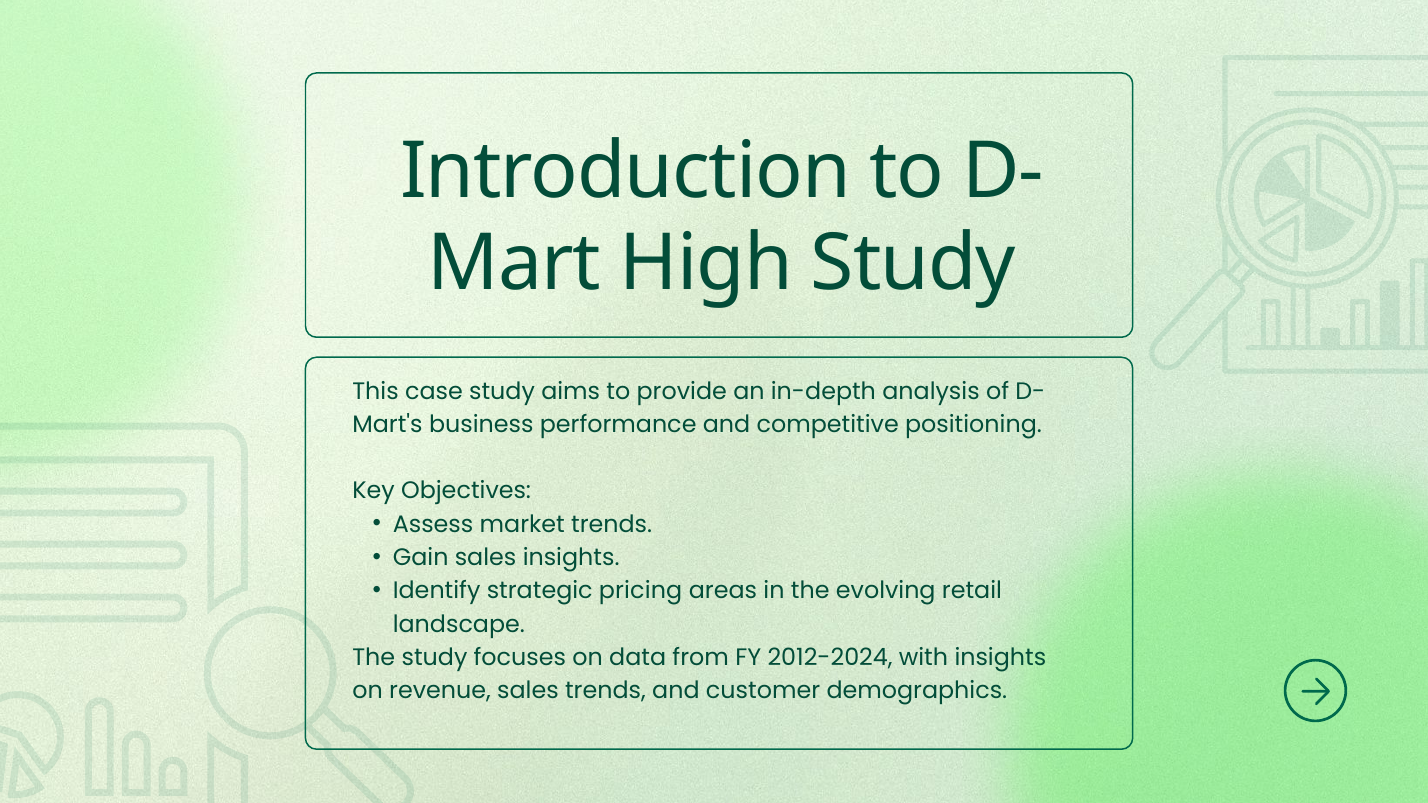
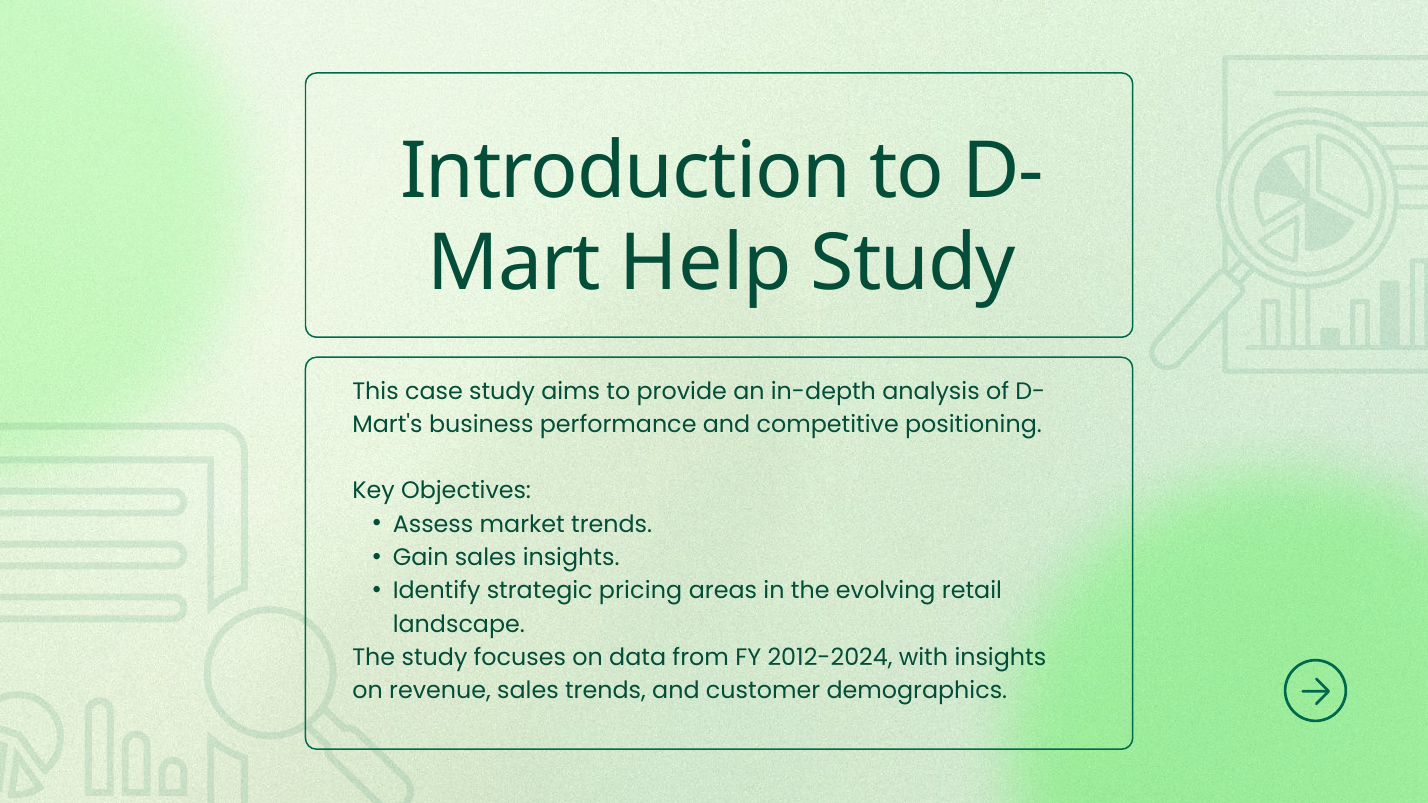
High: High -> Help
